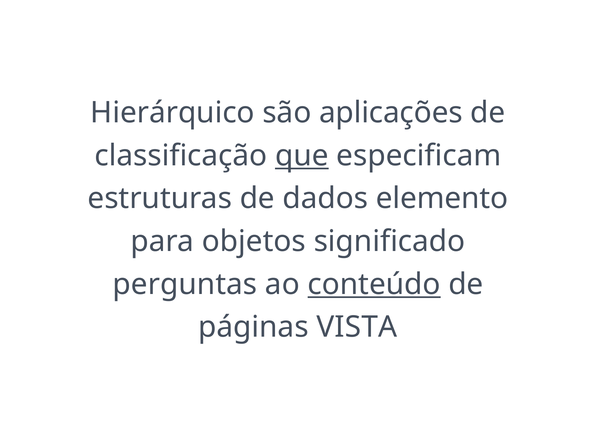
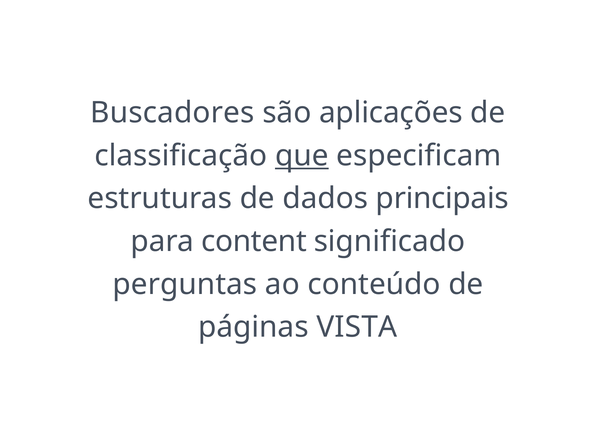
Hierárquico: Hierárquico -> Buscadores
elemento: elemento -> principais
objetos: objetos -> content
conteúdo underline: present -> none
